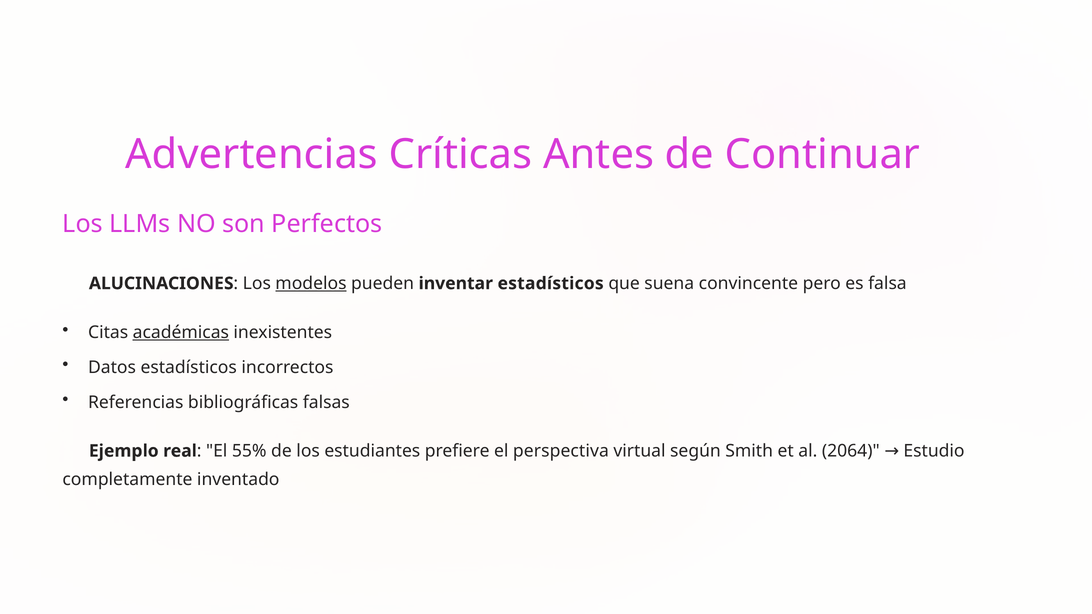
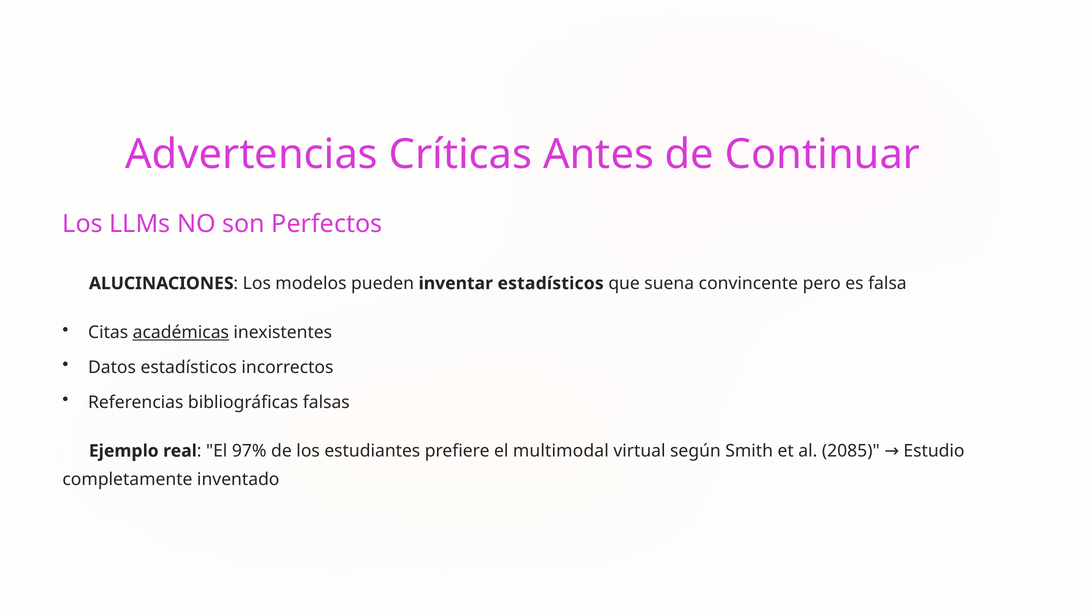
modelos underline: present -> none
55%: 55% -> 97%
perspectiva: perspectiva -> multimodal
2064: 2064 -> 2085
